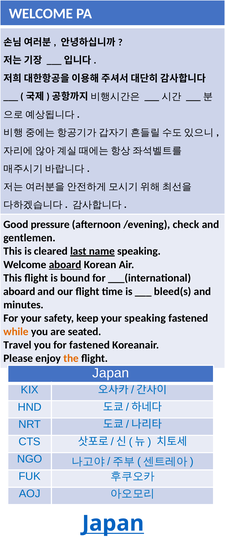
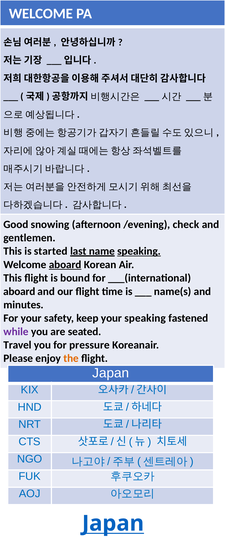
pressure: pressure -> snowing
cleared: cleared -> started
speaking at (139, 252) underline: none -> present
bleed(s: bleed(s -> name(s
while colour: orange -> purple
for fastened: fastened -> pressure
